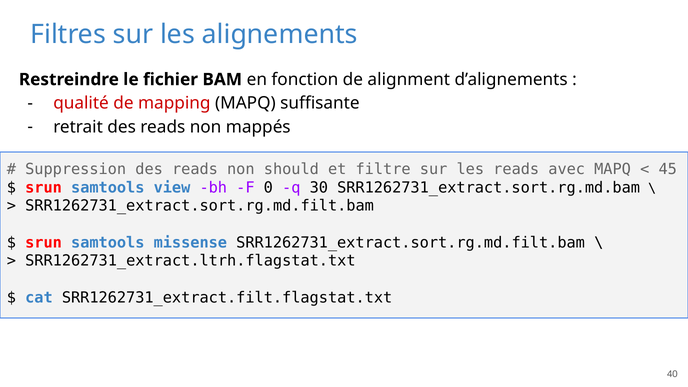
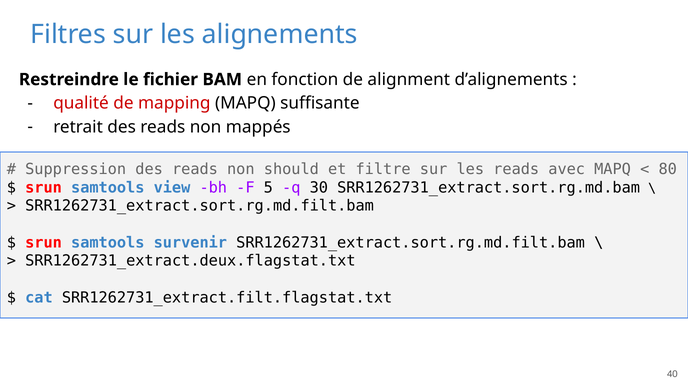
45: 45 -> 80
0: 0 -> 5
missense: missense -> survenir
SRR1262731_extract.ltrh.flagstat.txt: SRR1262731_extract.ltrh.flagstat.txt -> SRR1262731_extract.deux.flagstat.txt
